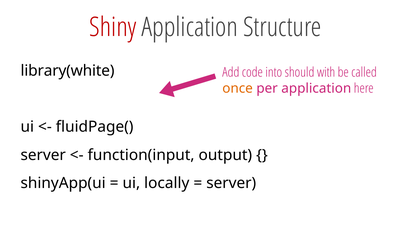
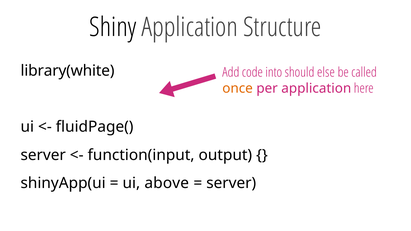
Shiny colour: red -> black
with: with -> else
locally: locally -> above
